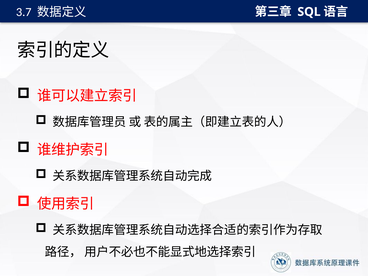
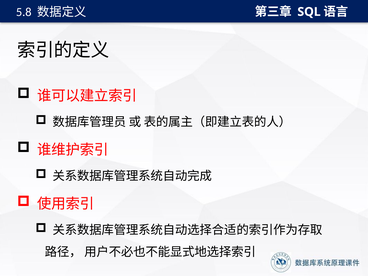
3.7: 3.7 -> 5.8
